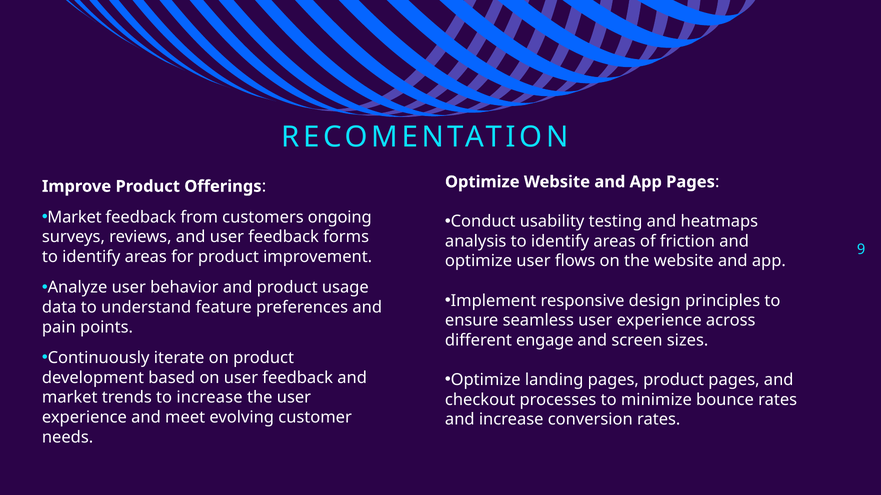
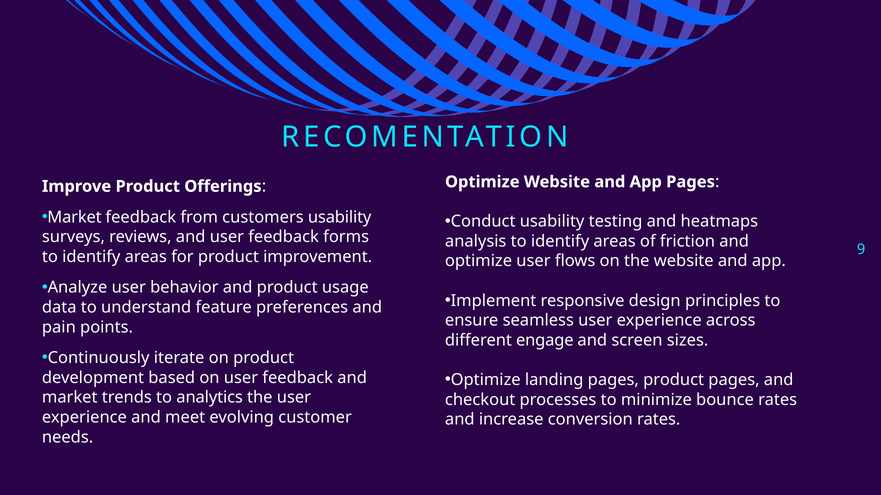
customers ongoing: ongoing -> usability
to increase: increase -> analytics
